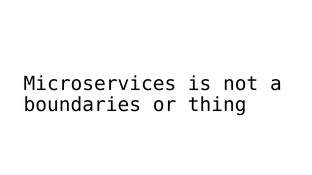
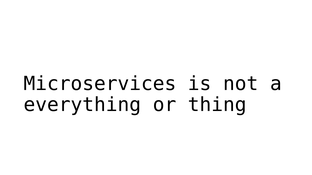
boundaries: boundaries -> everything
